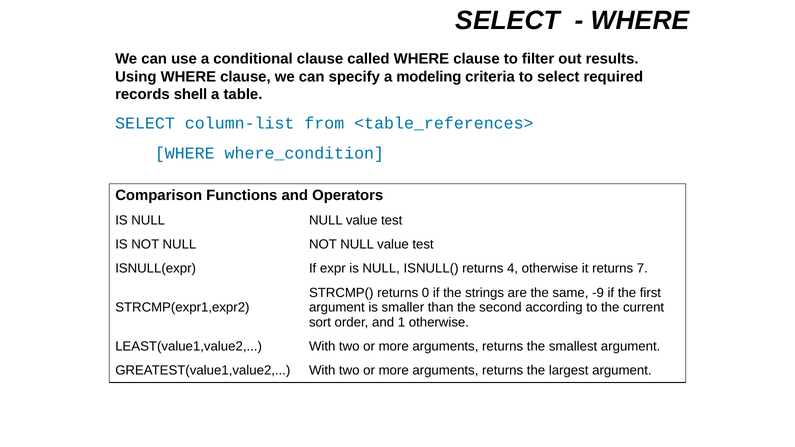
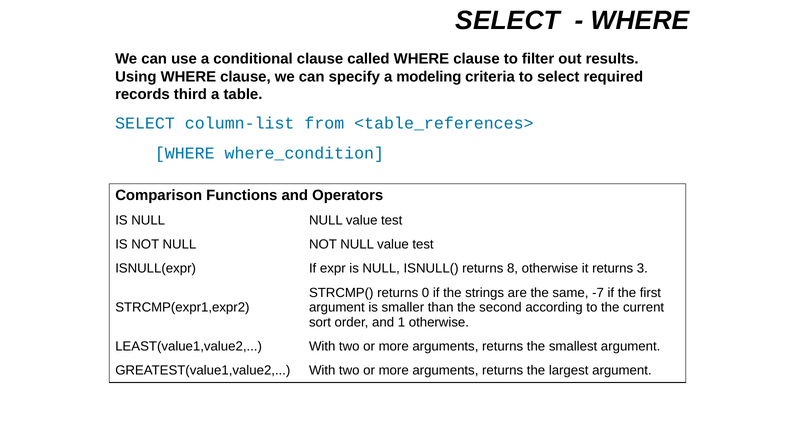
shell: shell -> third
4: 4 -> 8
7: 7 -> 3
-9: -9 -> -7
